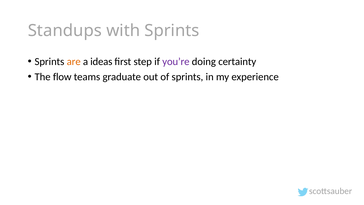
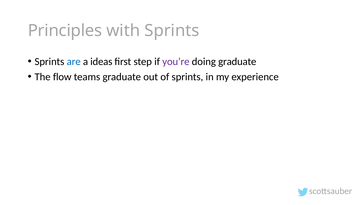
Standups: Standups -> Principles
are colour: orange -> blue
doing certainty: certainty -> graduate
